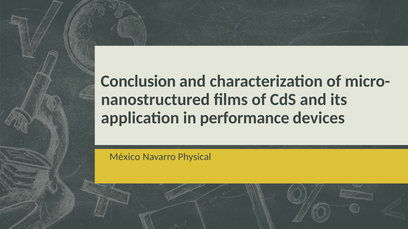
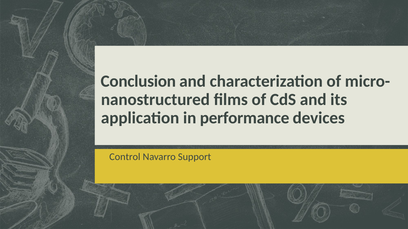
México: México -> Control
Physical: Physical -> Support
